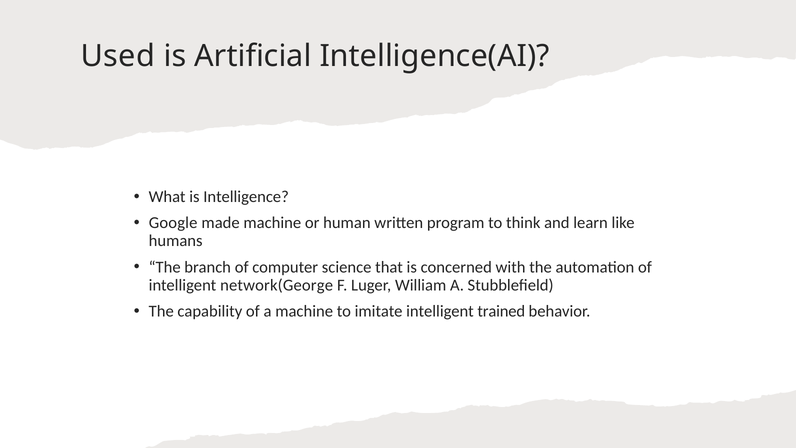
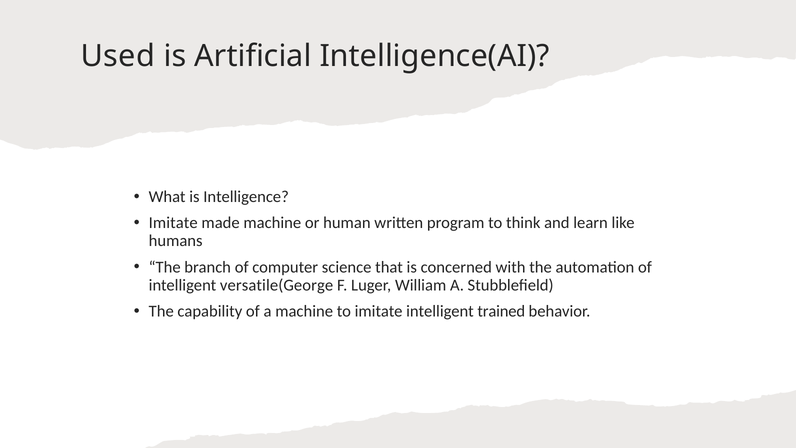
Google at (173, 223): Google -> Imitate
network(George: network(George -> versatile(George
